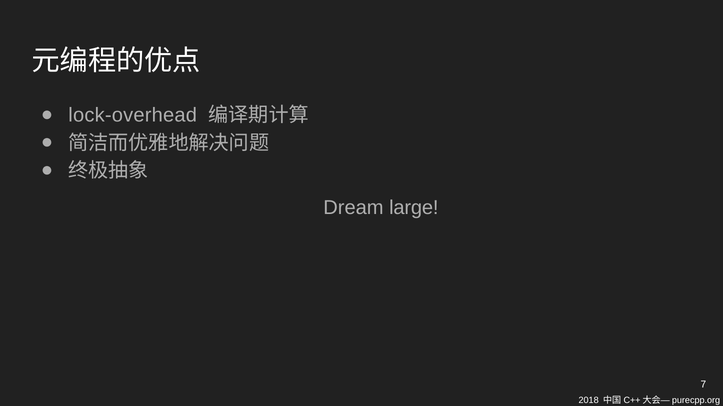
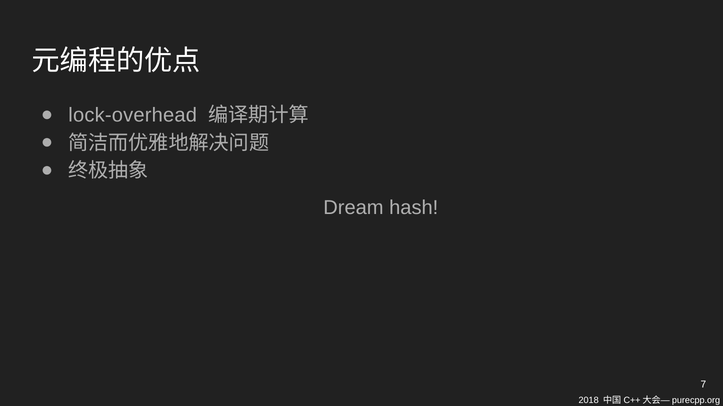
large: large -> hash
